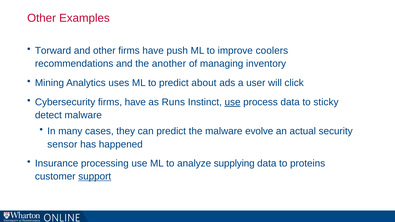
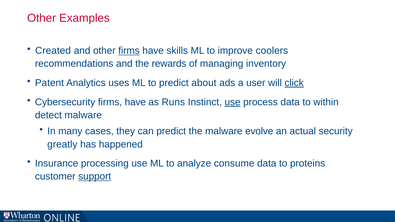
Torward: Torward -> Created
firms at (129, 51) underline: none -> present
push: push -> skills
another: another -> rewards
Mining: Mining -> Patent
click underline: none -> present
sticky: sticky -> within
sensor: sensor -> greatly
supplying: supplying -> consume
